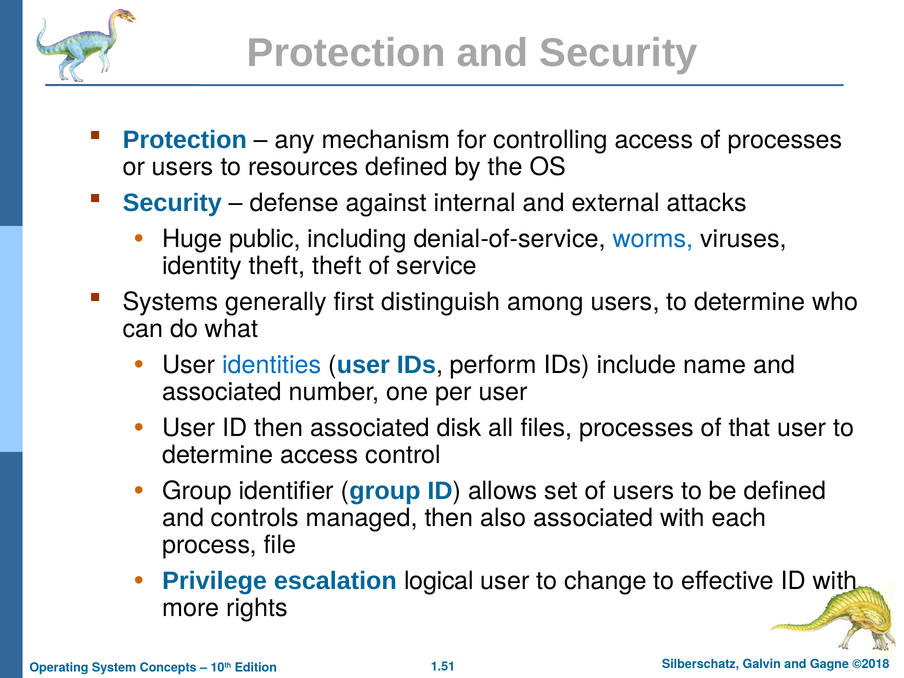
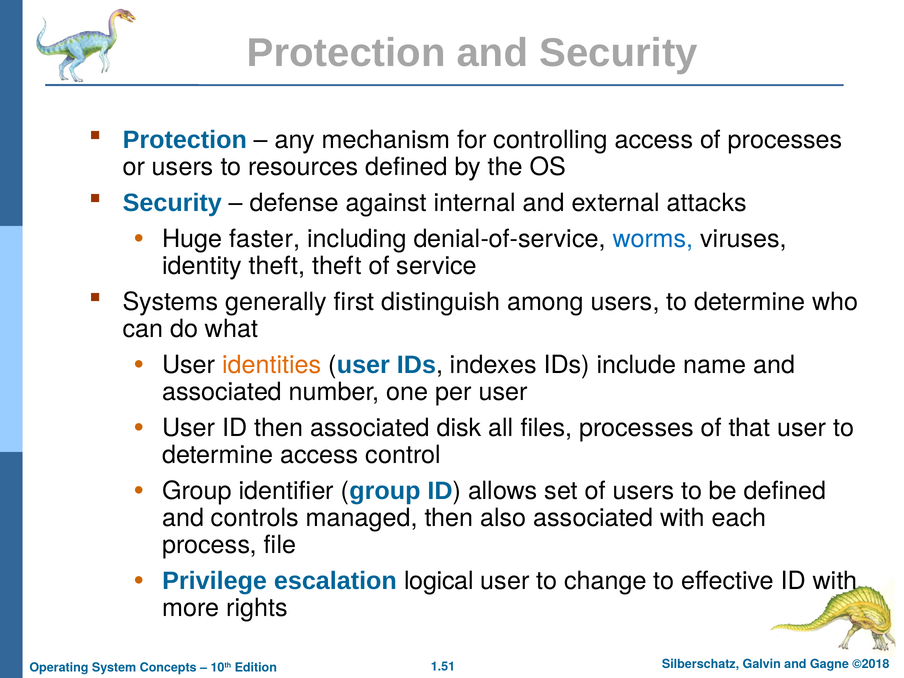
public: public -> faster
identities colour: blue -> orange
perform: perform -> indexes
